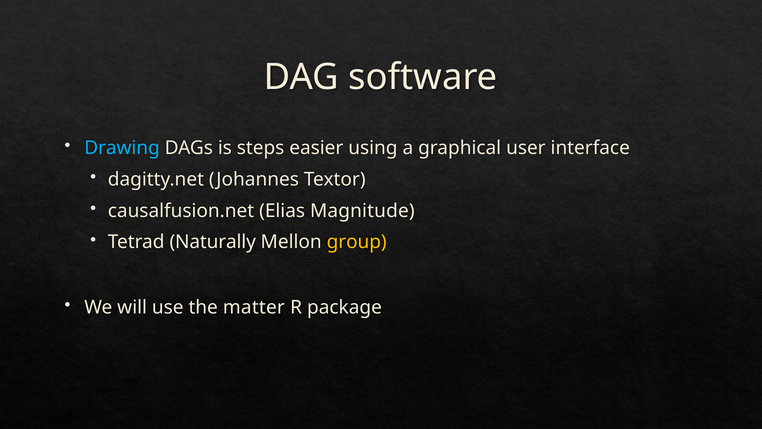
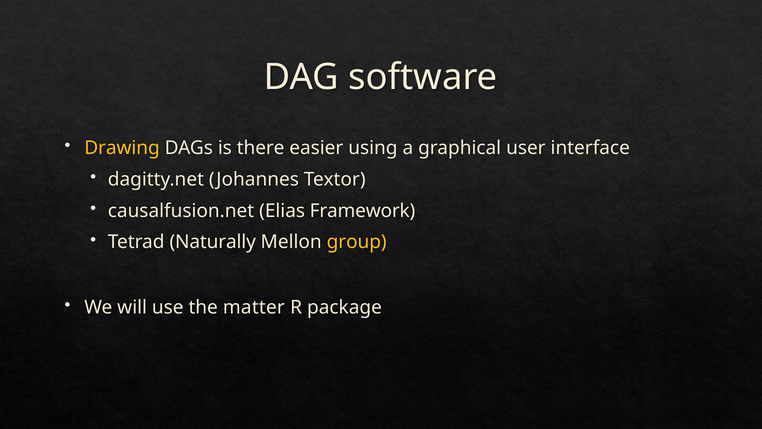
Drawing colour: light blue -> yellow
steps: steps -> there
Magnitude: Magnitude -> Framework
